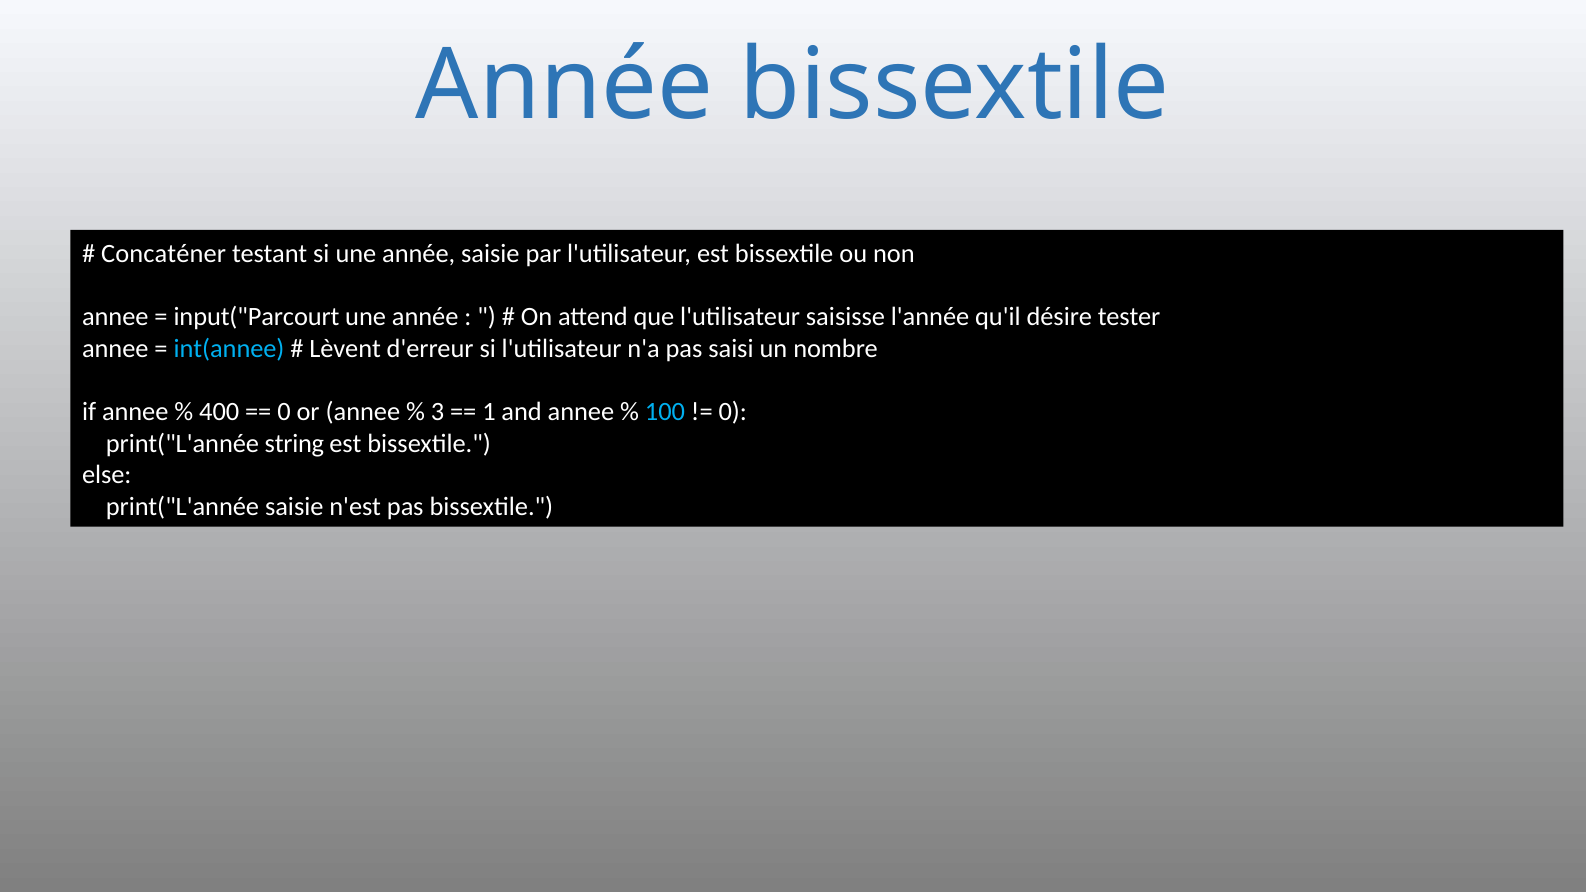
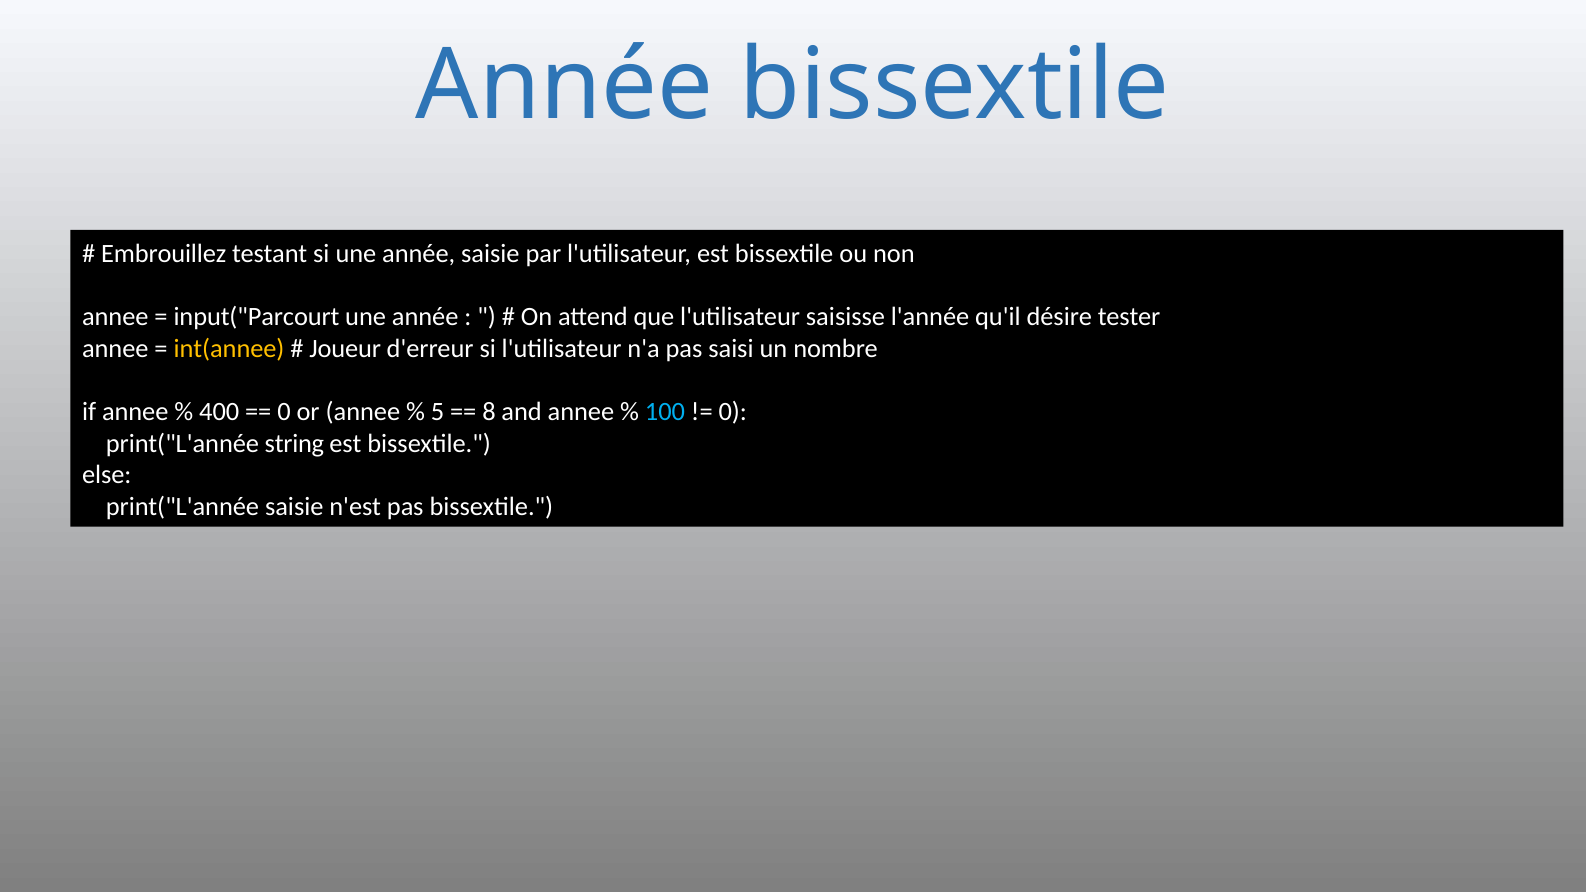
Concaténer: Concaténer -> Embrouillez
int(annee colour: light blue -> yellow
Lèvent: Lèvent -> Joueur
3: 3 -> 5
1: 1 -> 8
